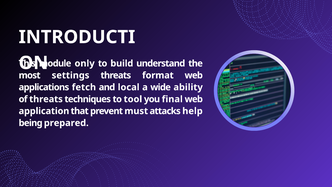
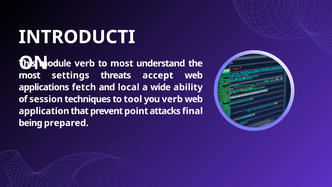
module only: only -> verb
to build: build -> most
format: format -> accept
of threats: threats -> session
you final: final -> verb
must: must -> point
help: help -> final
